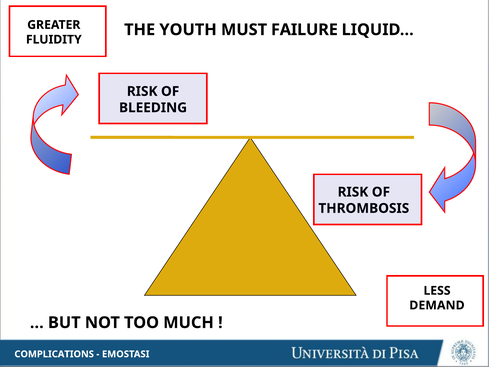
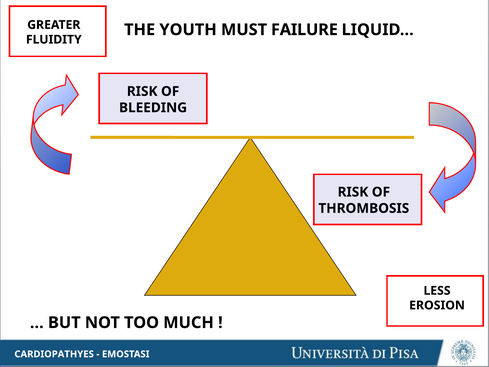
DEMAND: DEMAND -> EROSION
COMPLICATIONS: COMPLICATIONS -> CARDIOPATHYES
